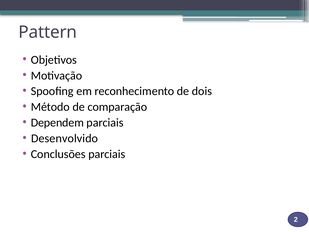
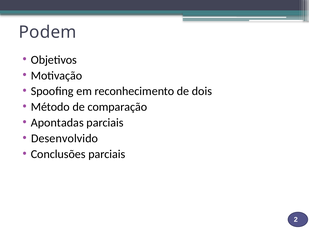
Pattern: Pattern -> Podem
Dependem: Dependem -> Apontadas
